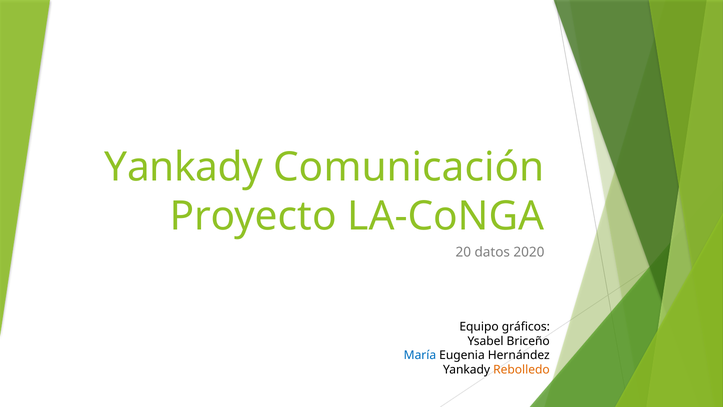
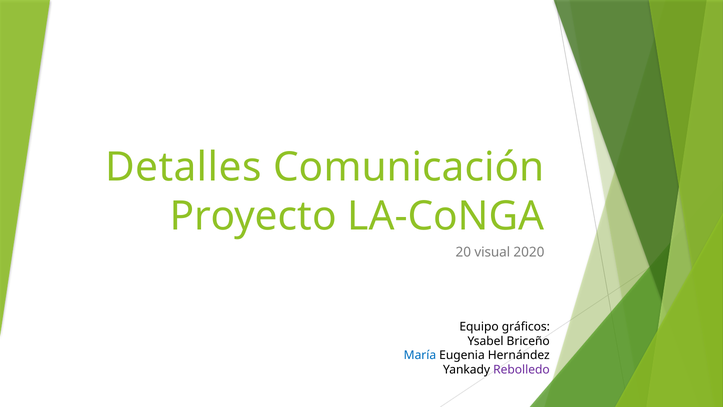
Yankady at (184, 167): Yankady -> Detalles
datos: datos -> visual
Rebolledo colour: orange -> purple
